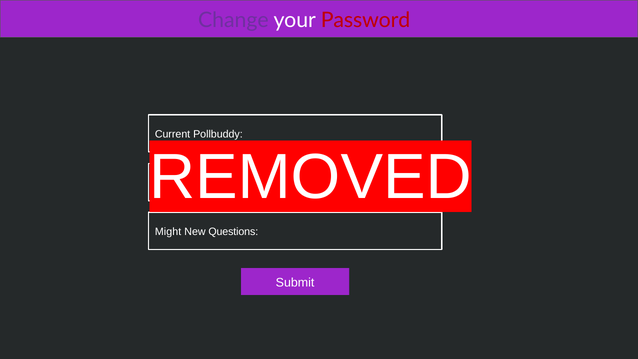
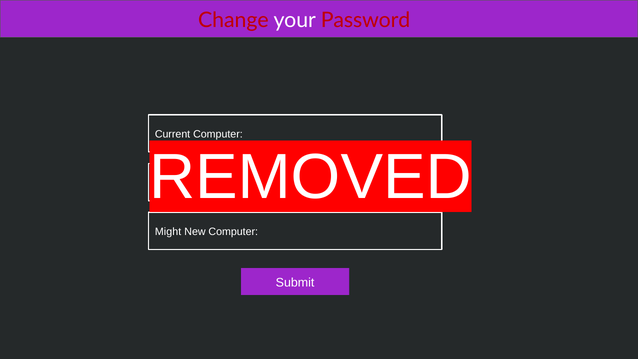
Change colour: purple -> red
Current Pollbuddy: Pollbuddy -> Computer
New Questions: Questions -> Computer
